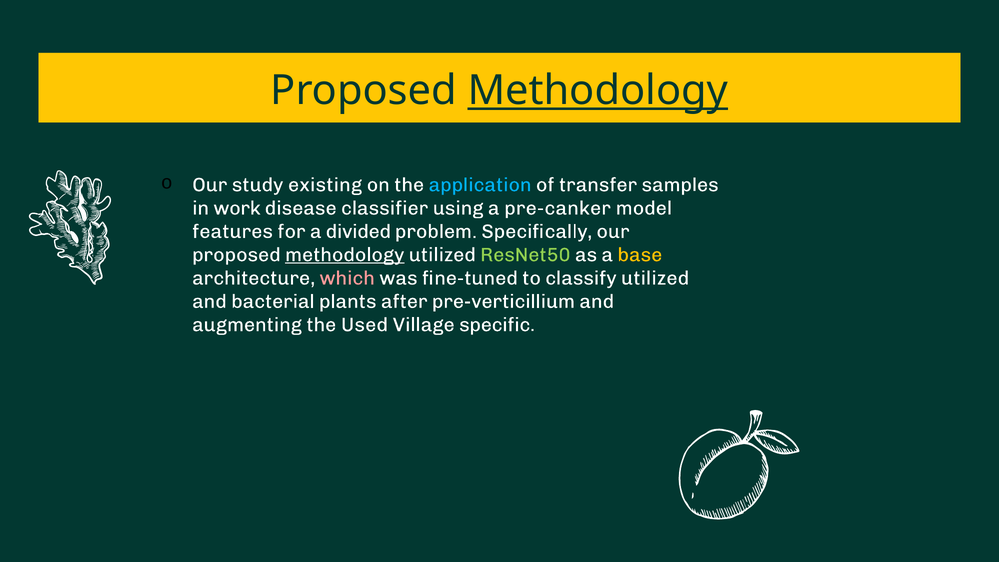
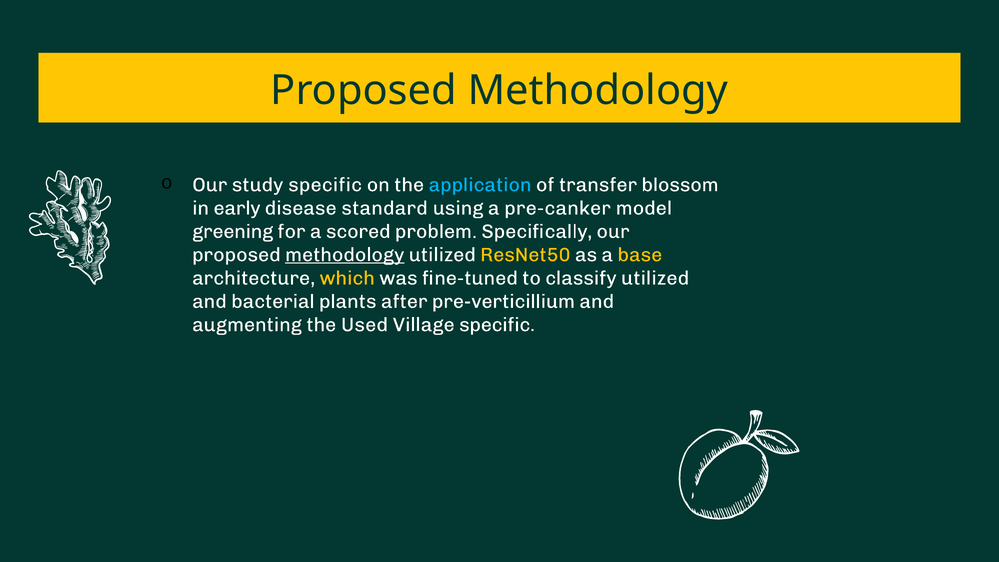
Methodology at (598, 91) underline: present -> none
study existing: existing -> specific
samples: samples -> blossom
work: work -> early
classifier: classifier -> standard
features: features -> greening
divided: divided -> scored
ResNet50 colour: light green -> yellow
which colour: pink -> yellow
